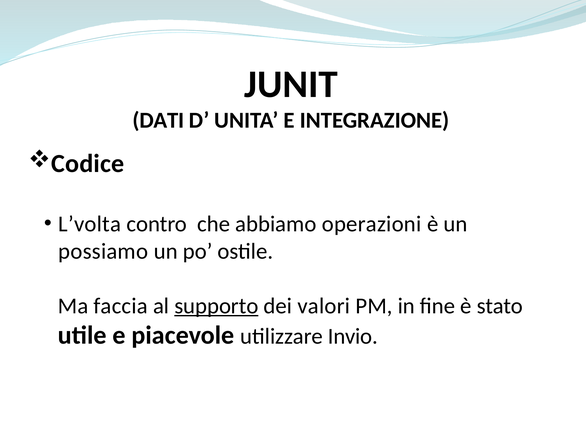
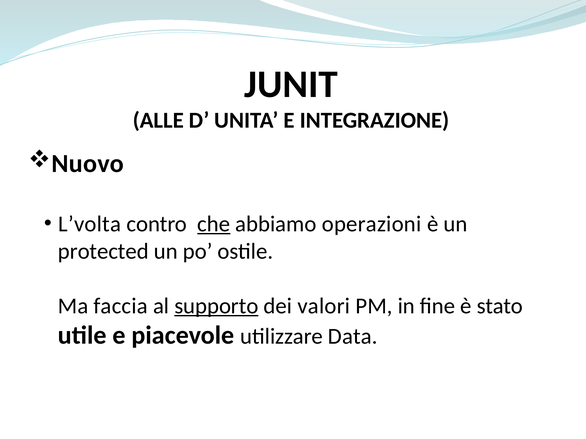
DATI: DATI -> ALLE
Codice: Codice -> Nuovo
che underline: none -> present
possiamo: possiamo -> protected
Invio: Invio -> Data
